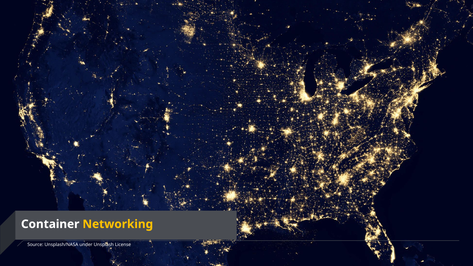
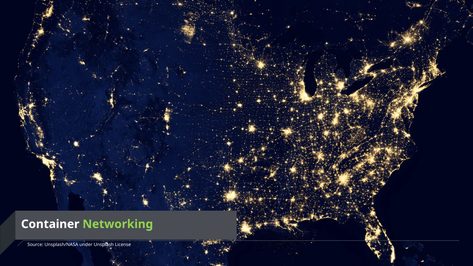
Networking colour: yellow -> light green
